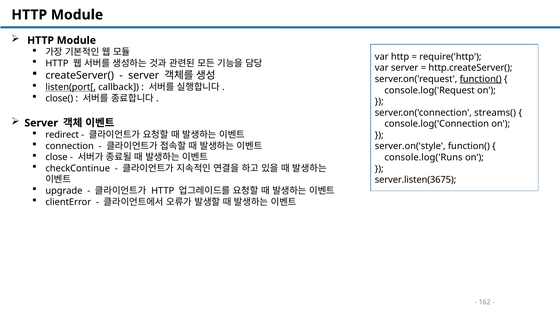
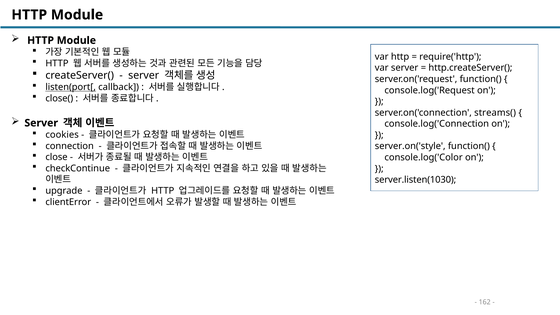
function( at (481, 79) underline: present -> none
redirect: redirect -> cookies
console.log('Runs: console.log('Runs -> console.log('Color
server.listen(3675: server.listen(3675 -> server.listen(1030
